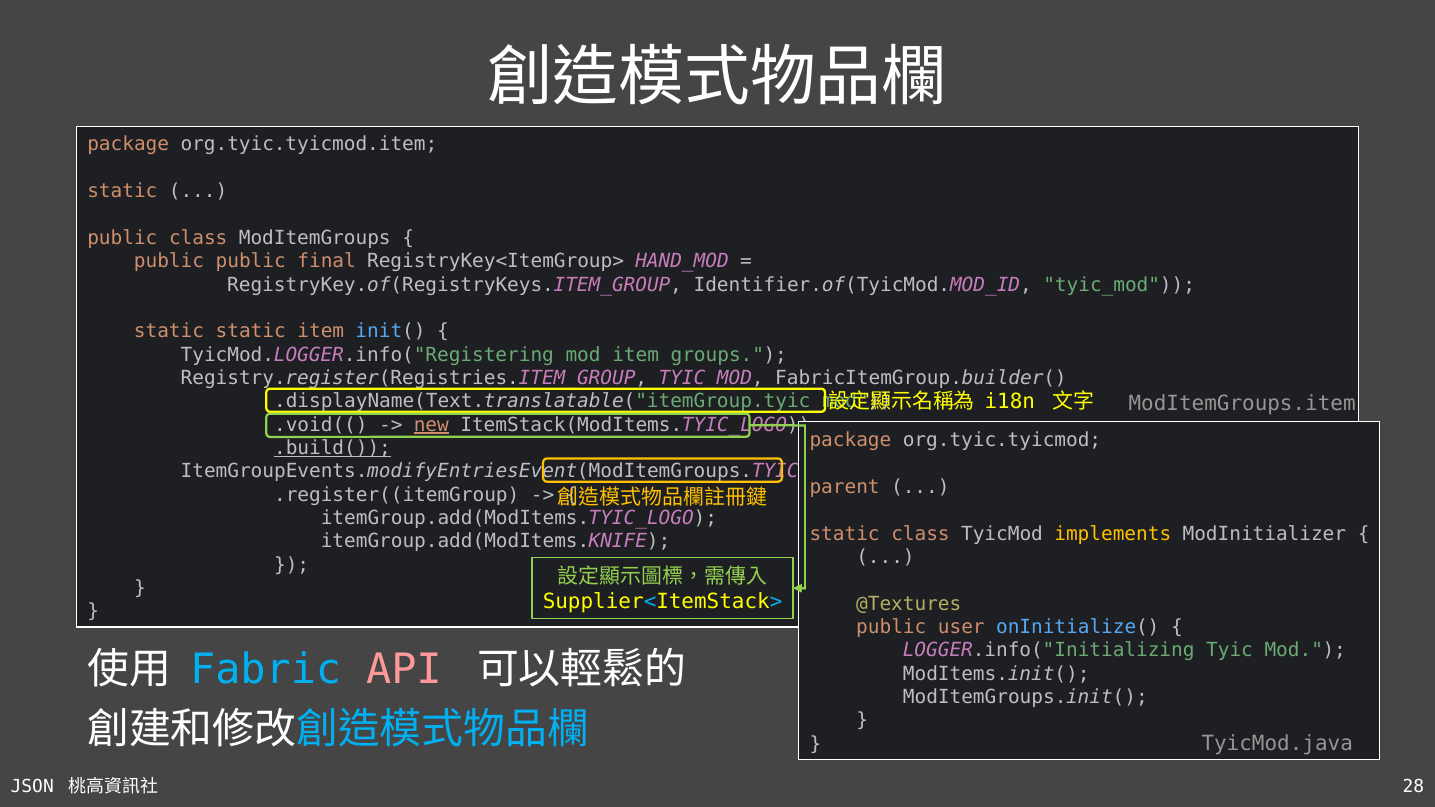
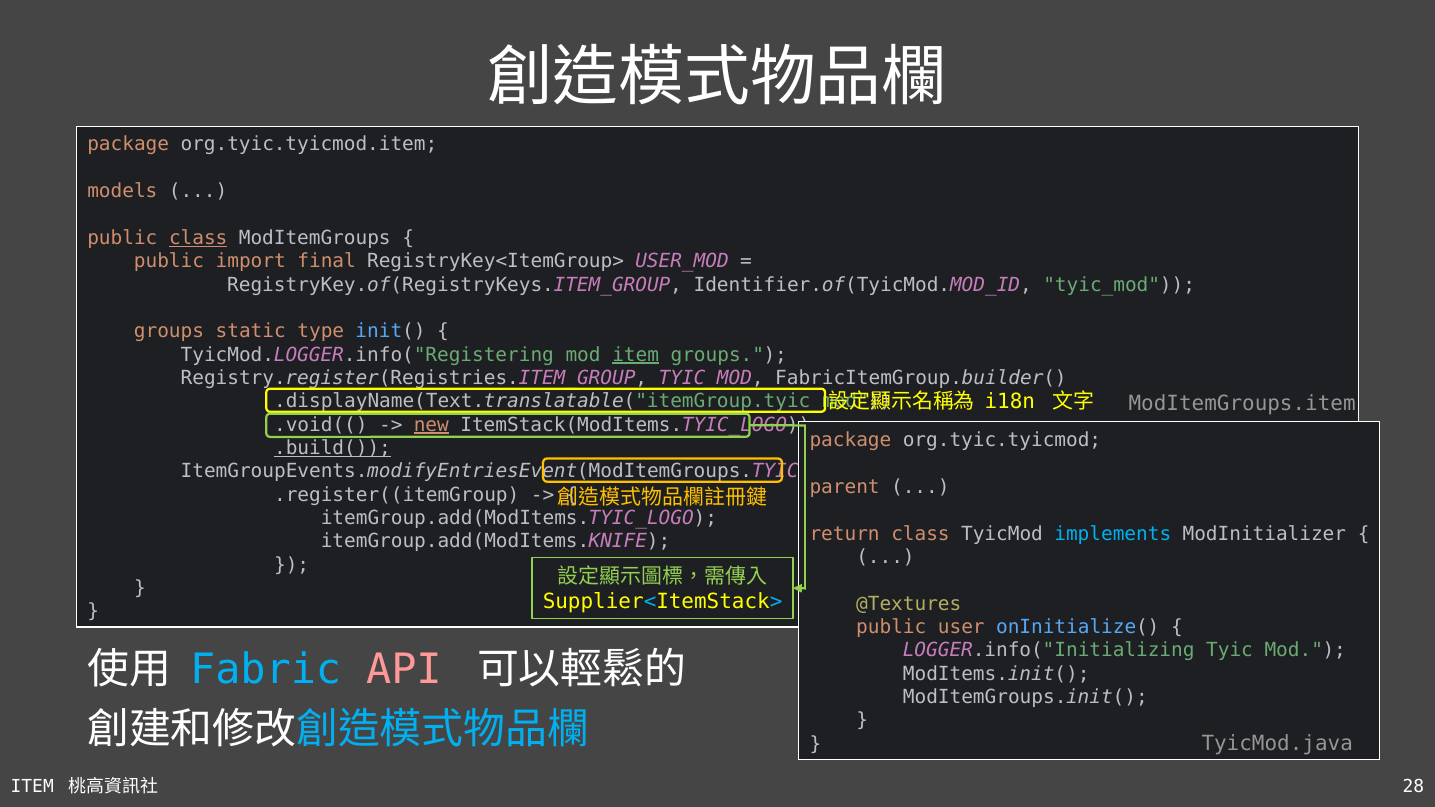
static at (122, 191): static -> models
class at (198, 238) underline: none -> present
public public: public -> import
HAND_MOD: HAND_MOD -> USER_MOD
static at (169, 331): static -> groups
static item: item -> type
item at (636, 355) underline: none -> present
static at (845, 534): static -> return
implements colour: yellow -> light blue
JSON at (32, 787): JSON -> ITEM
